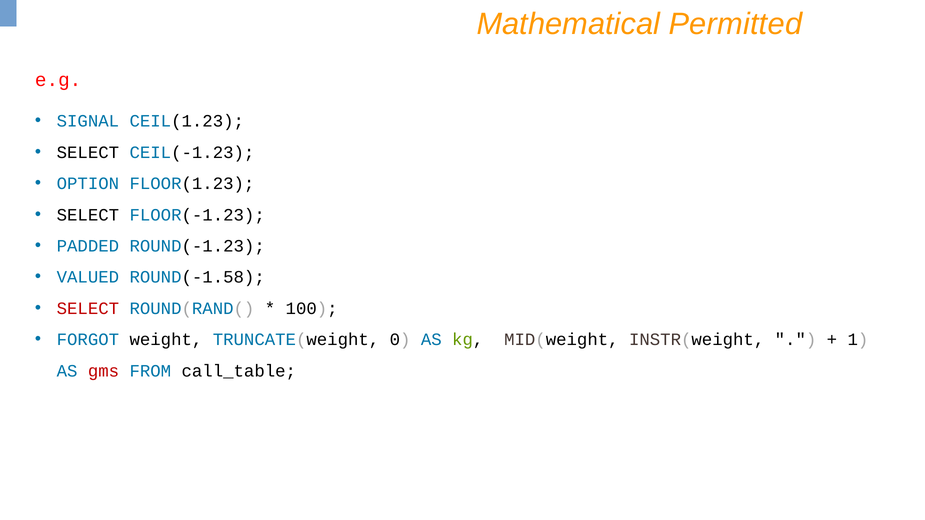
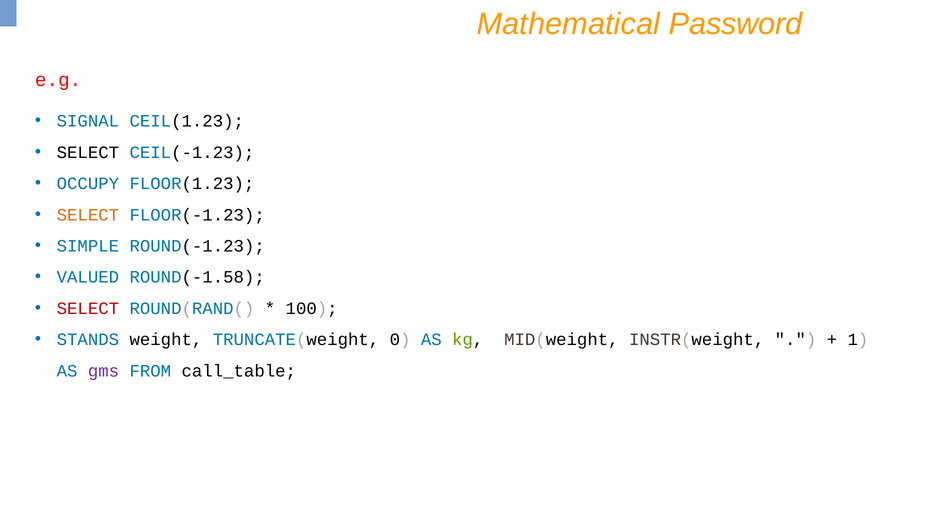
Permitted: Permitted -> Password
OPTION: OPTION -> OCCUPY
SELECT at (88, 215) colour: black -> orange
PADDED: PADDED -> SIMPLE
FORGOT: FORGOT -> STANDS
gms colour: red -> purple
